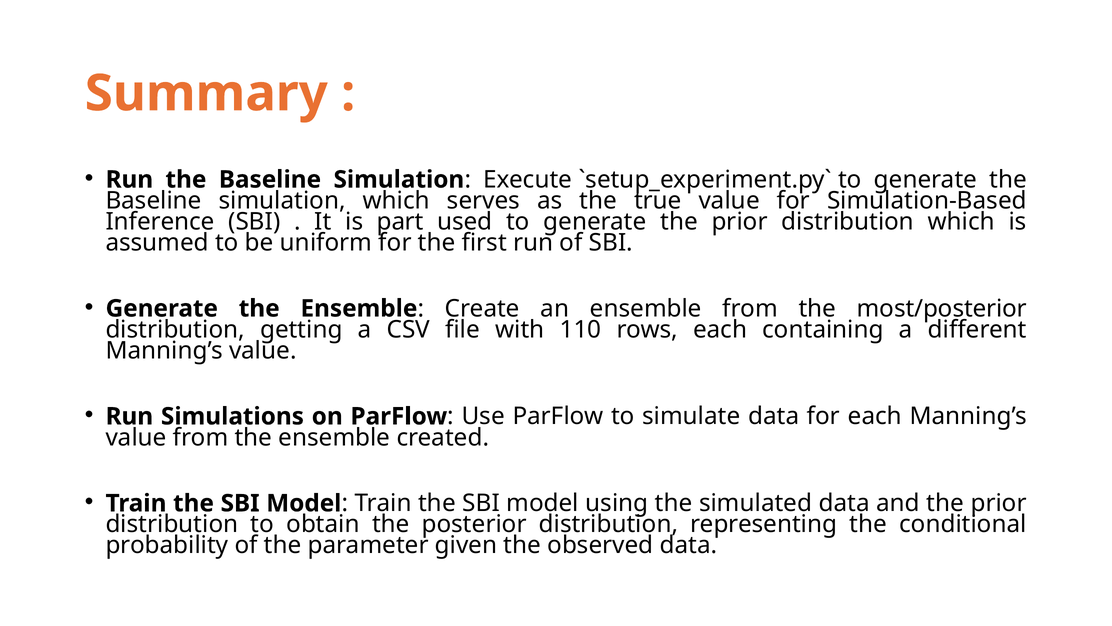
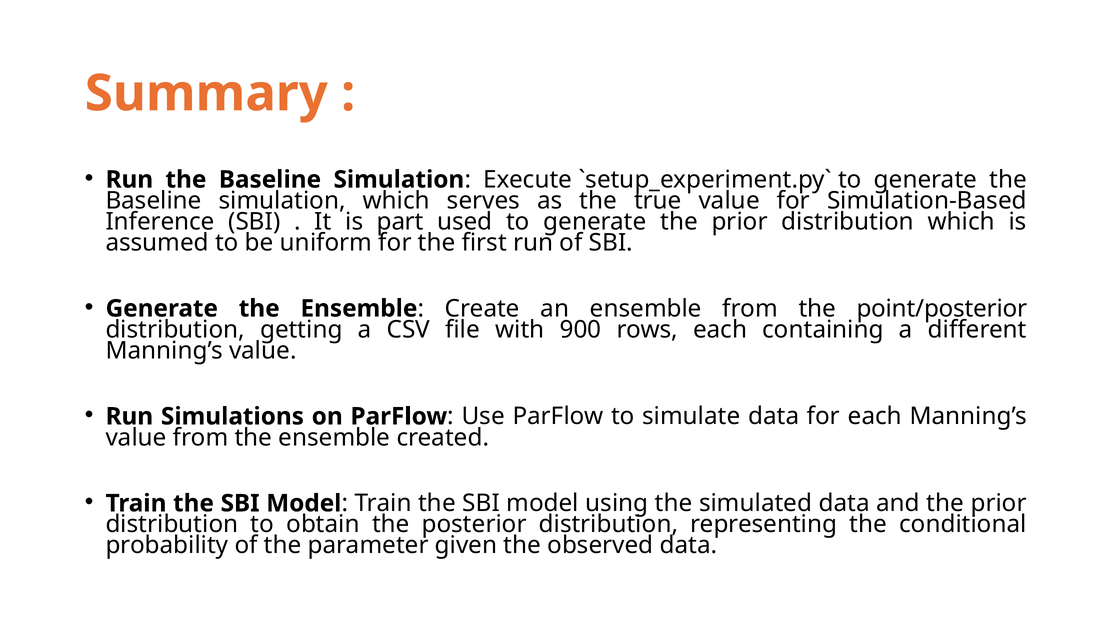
most/posterior: most/posterior -> point/posterior
110: 110 -> 900
